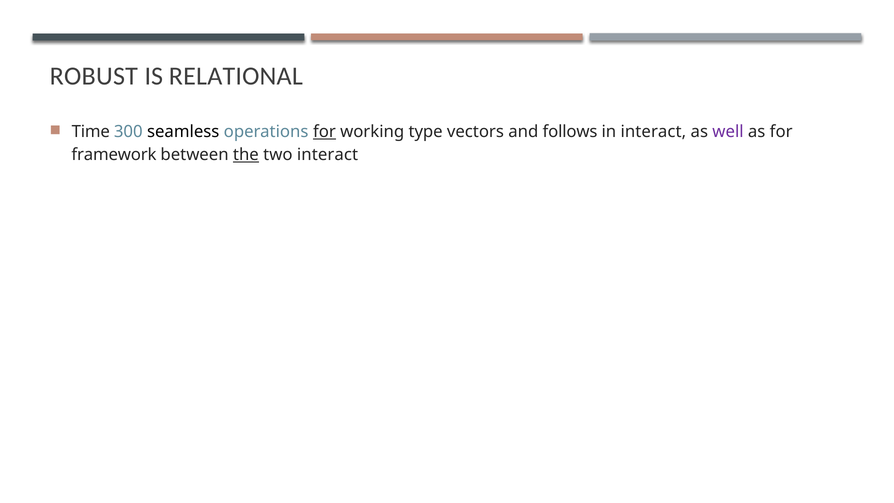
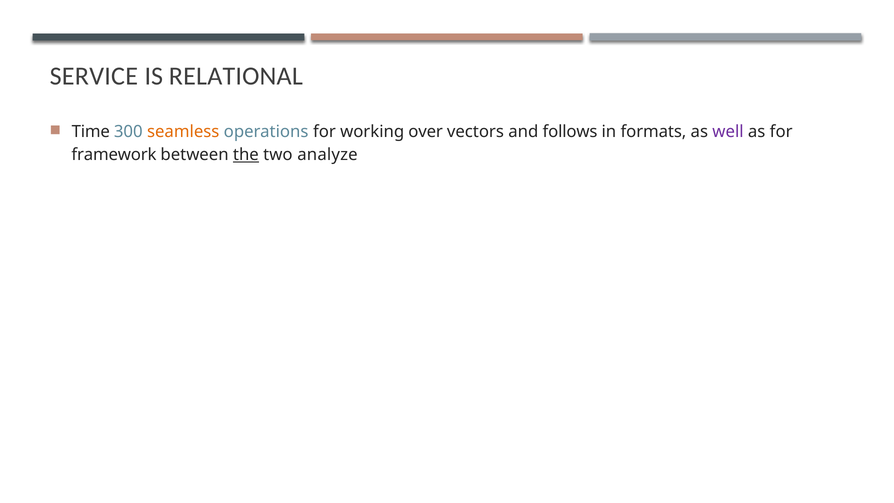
ROBUST: ROBUST -> SERVICE
seamless colour: black -> orange
for at (324, 132) underline: present -> none
type: type -> over
in interact: interact -> formats
two interact: interact -> analyze
